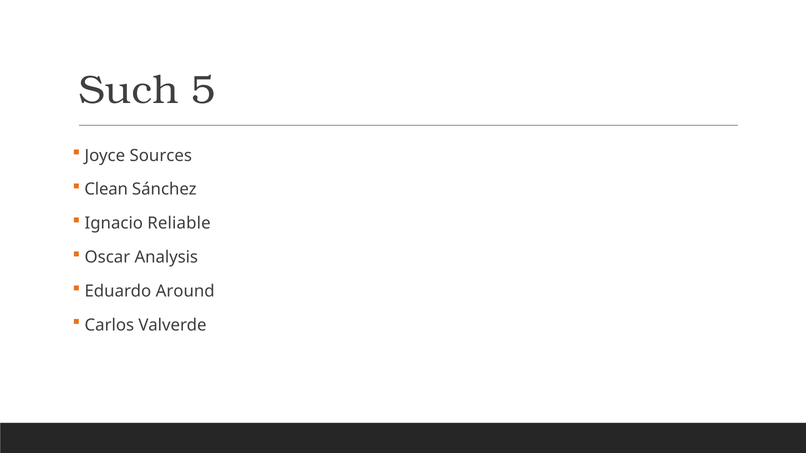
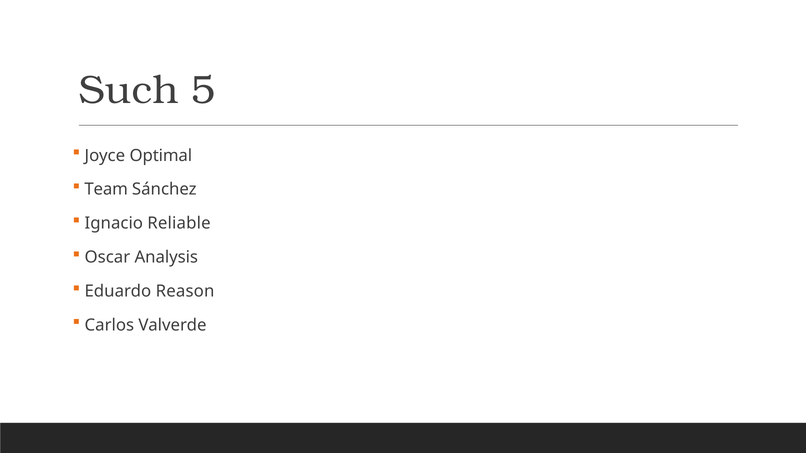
Sources: Sources -> Optimal
Clean: Clean -> Team
Around: Around -> Reason
